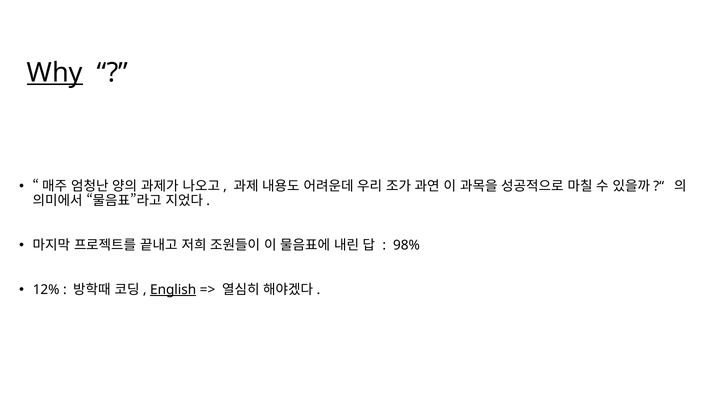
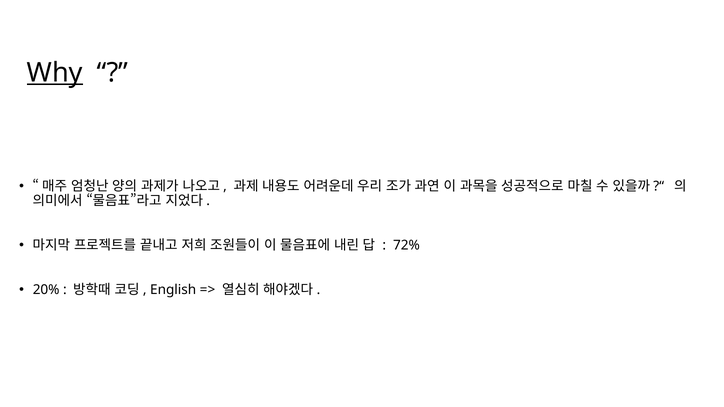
98%: 98% -> 72%
12%: 12% -> 20%
English underline: present -> none
